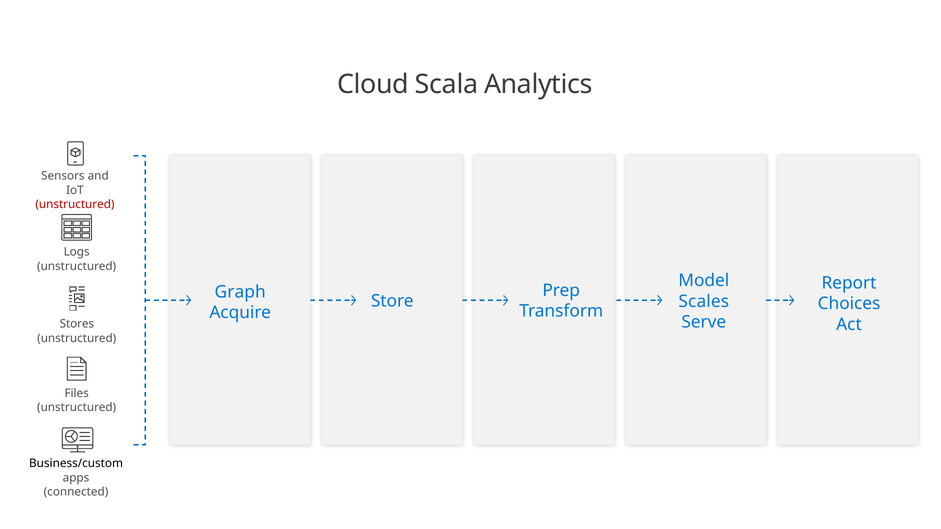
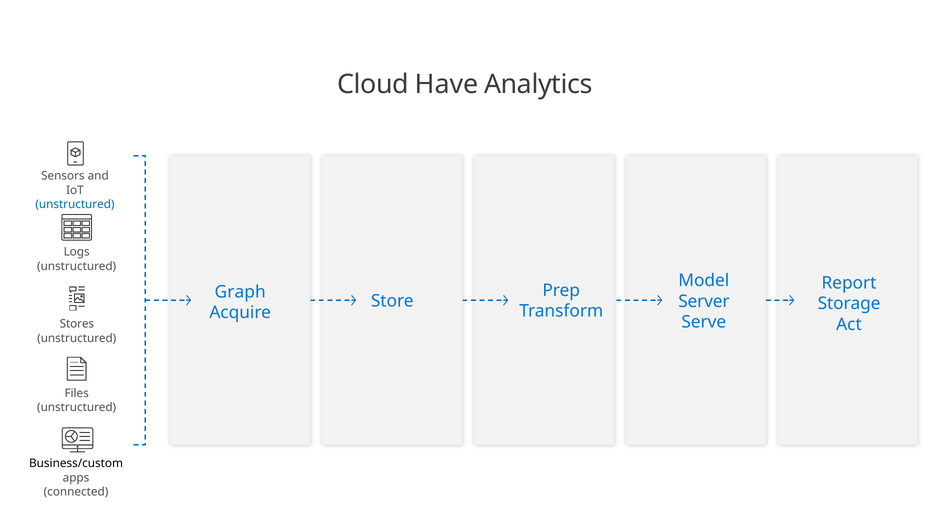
Scala: Scala -> Have
unstructured at (75, 204) colour: red -> blue
Scales: Scales -> Server
Choices: Choices -> Storage
